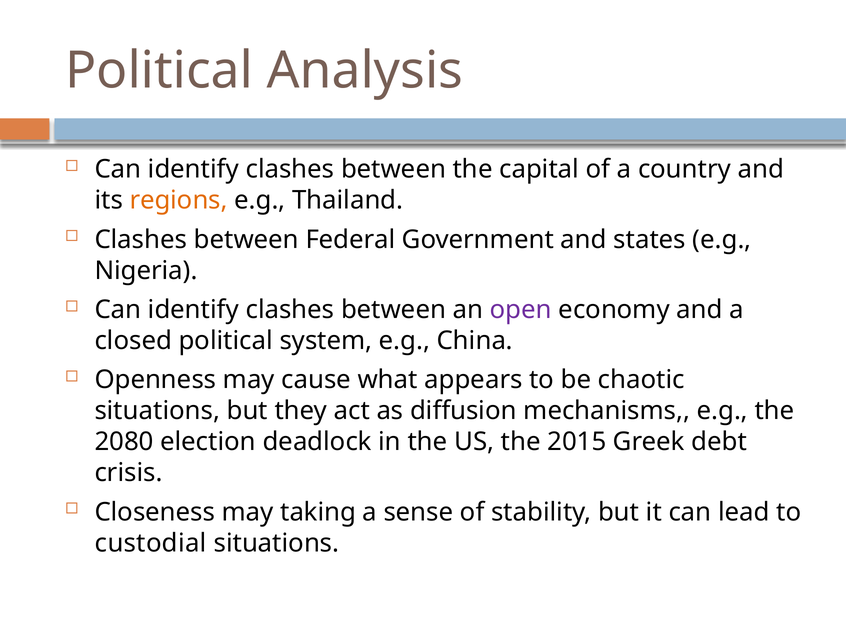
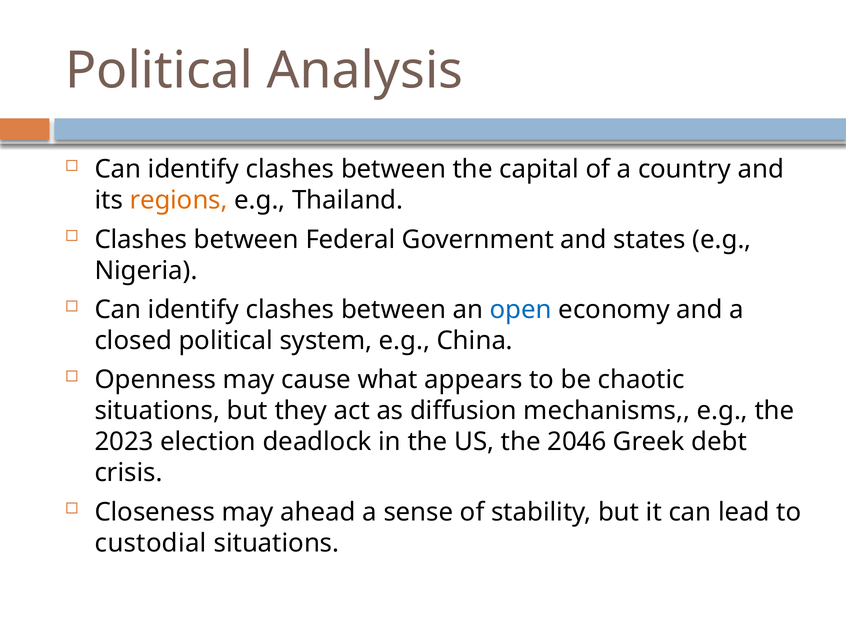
open colour: purple -> blue
2080: 2080 -> 2023
2015: 2015 -> 2046
taking: taking -> ahead
